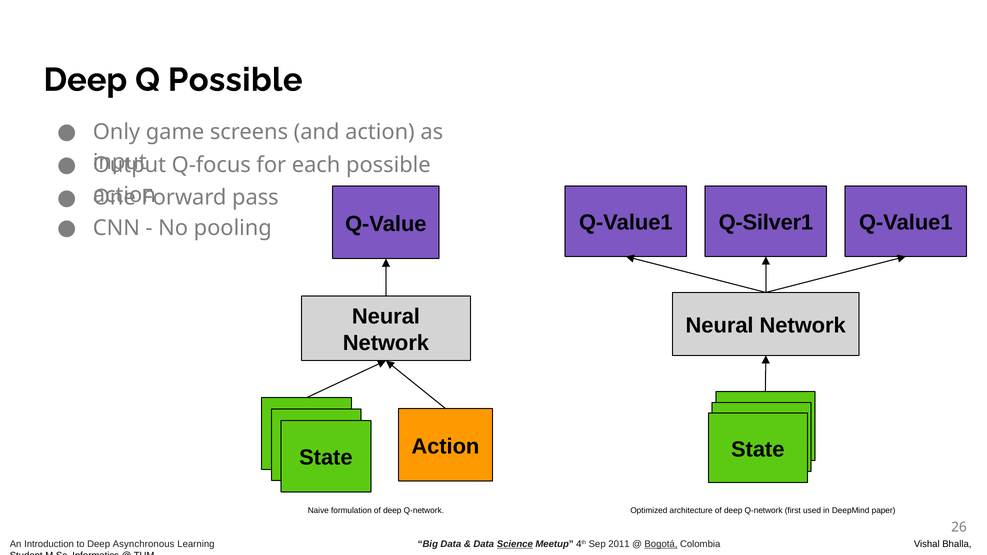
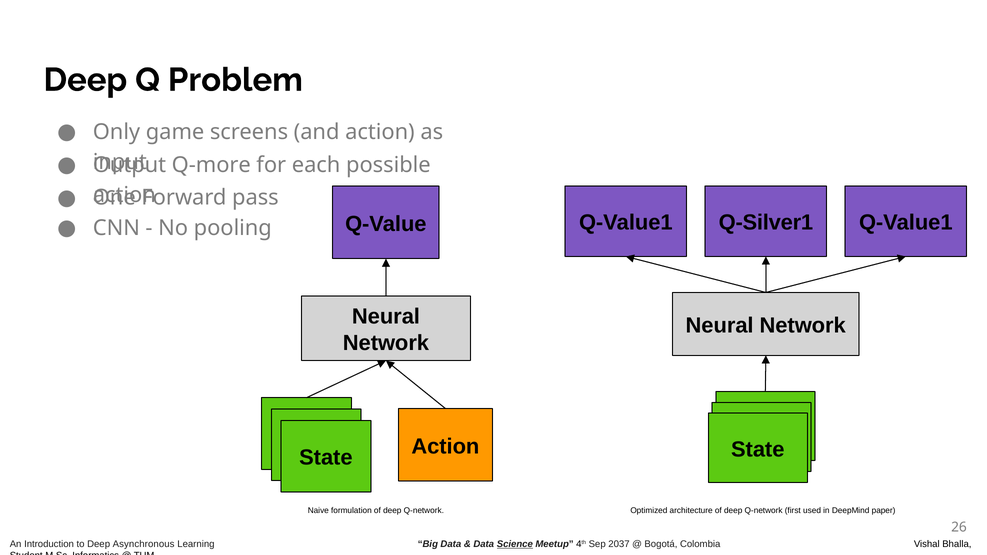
Q Possible: Possible -> Problem
Q-focus: Q-focus -> Q-more
2011: 2011 -> 2037
Bogotá underline: present -> none
